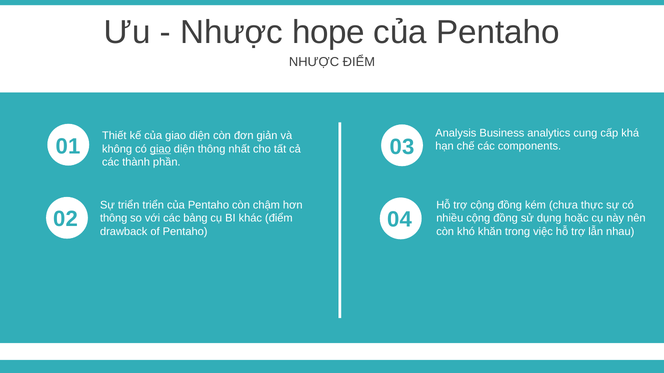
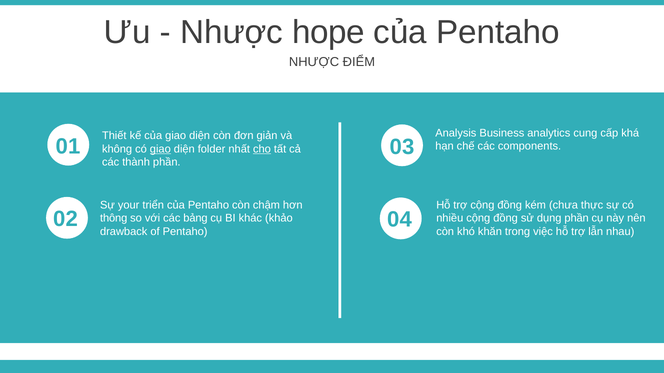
diện thông: thông -> folder
cho underline: none -> present
Sự triển: triển -> your
khác điểm: điểm -> khảo
dụng hoặc: hoặc -> phần
